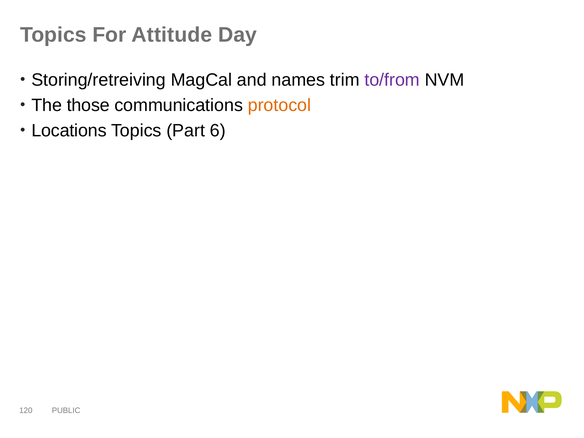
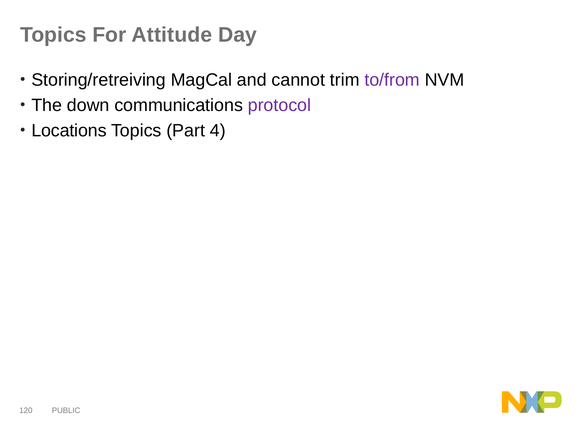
names: names -> cannot
those: those -> down
protocol colour: orange -> purple
6: 6 -> 4
